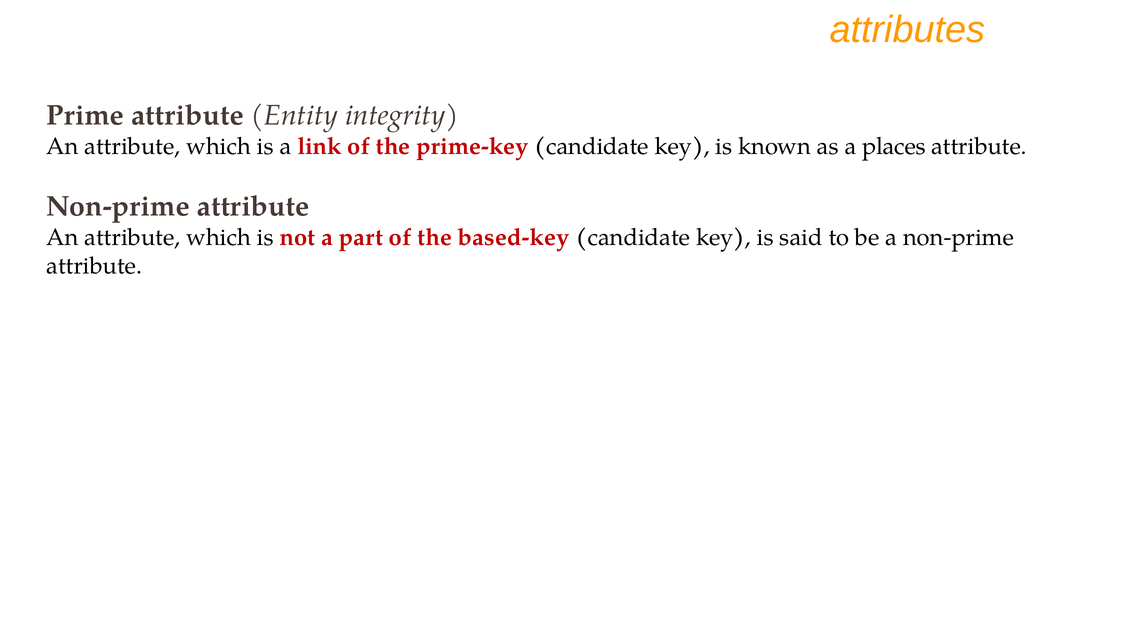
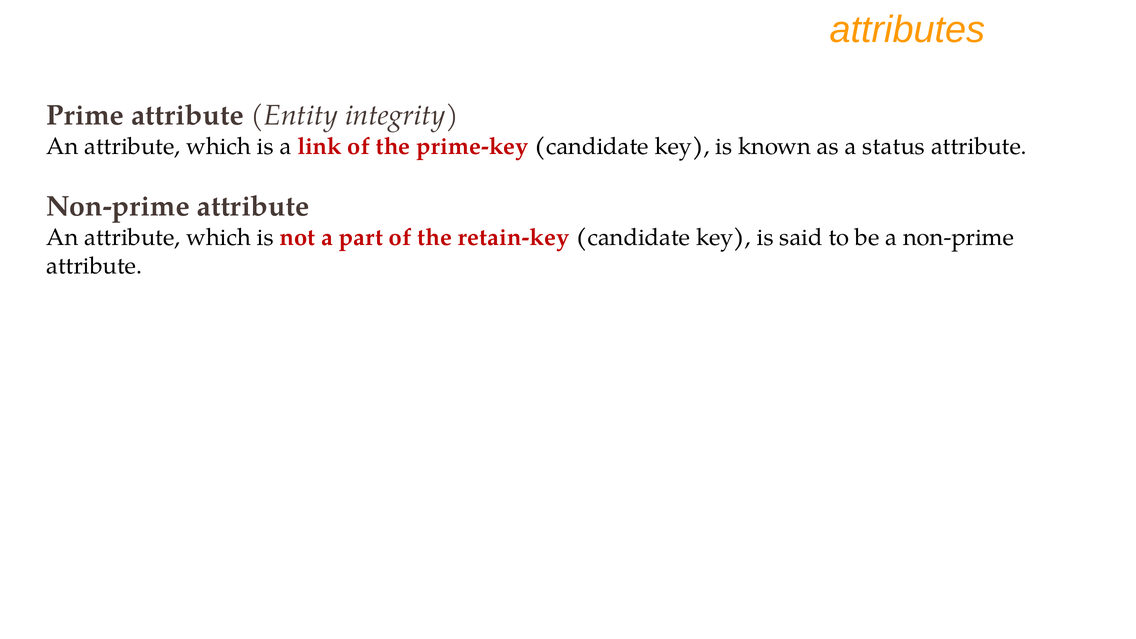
places: places -> status
based-key: based-key -> retain-key
